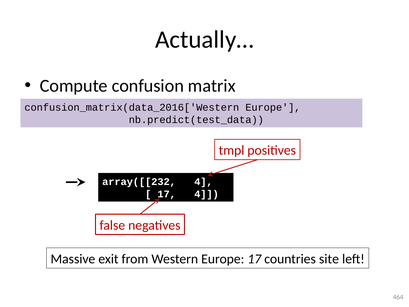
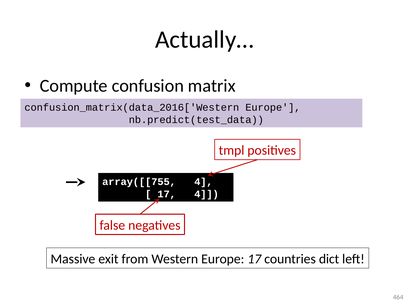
array([[232: array([[232 -> array([[755
site: site -> dict
